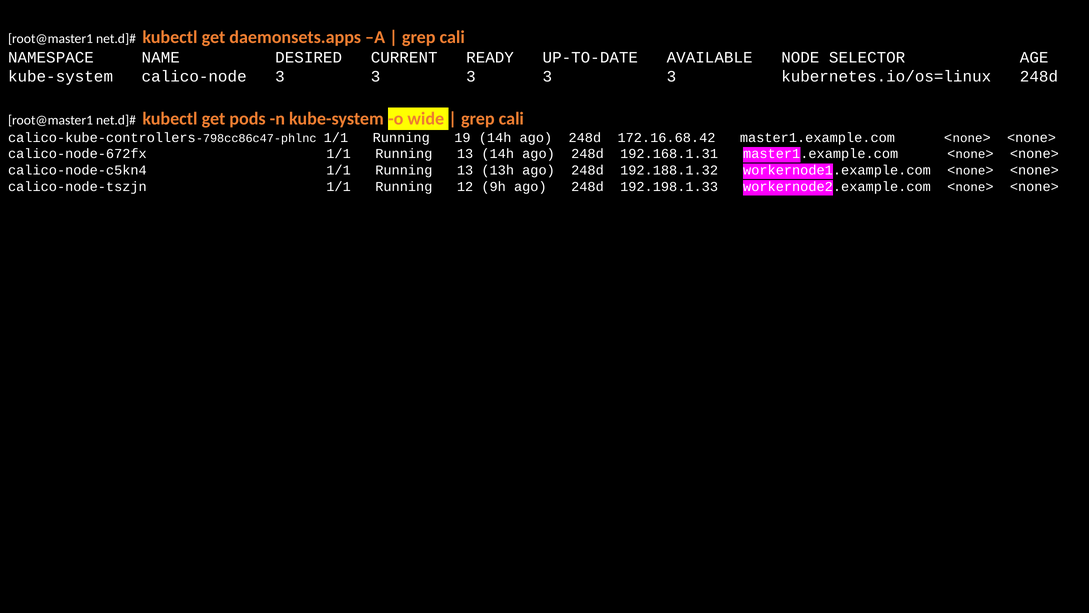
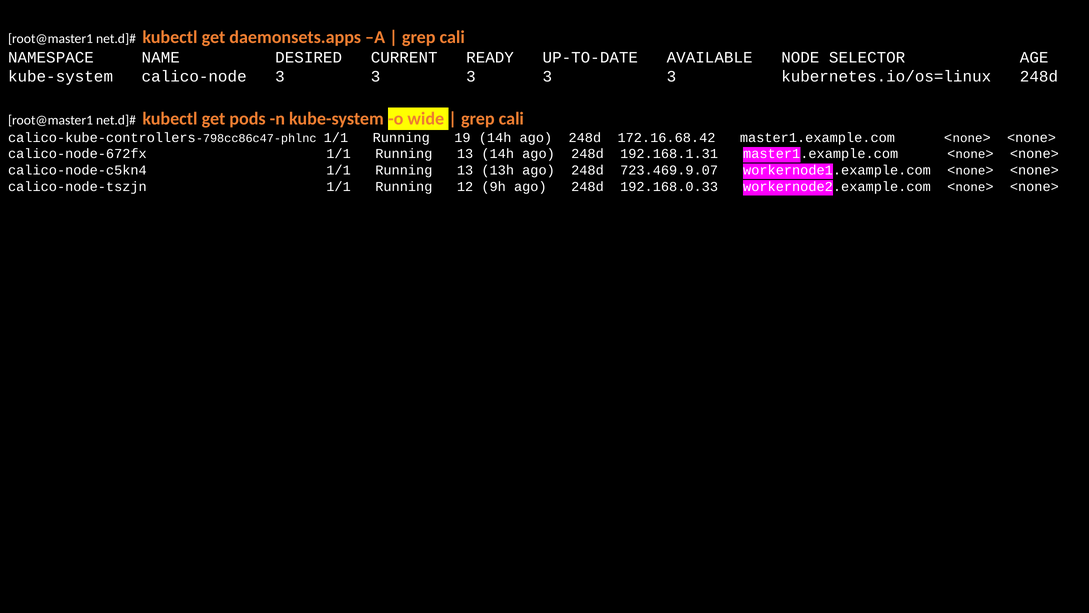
192.188.1.32: 192.188.1.32 -> 723.469.9.07
192.198.1.33: 192.198.1.33 -> 192.168.0.33
